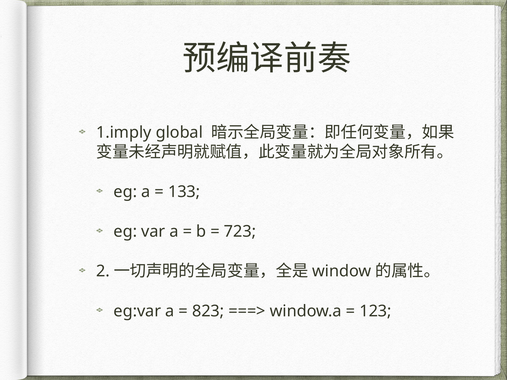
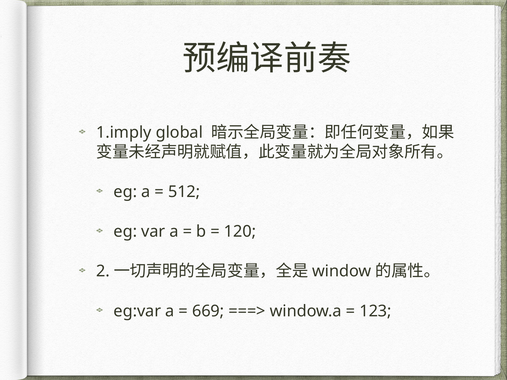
133: 133 -> 512
723: 723 -> 120
823: 823 -> 669
